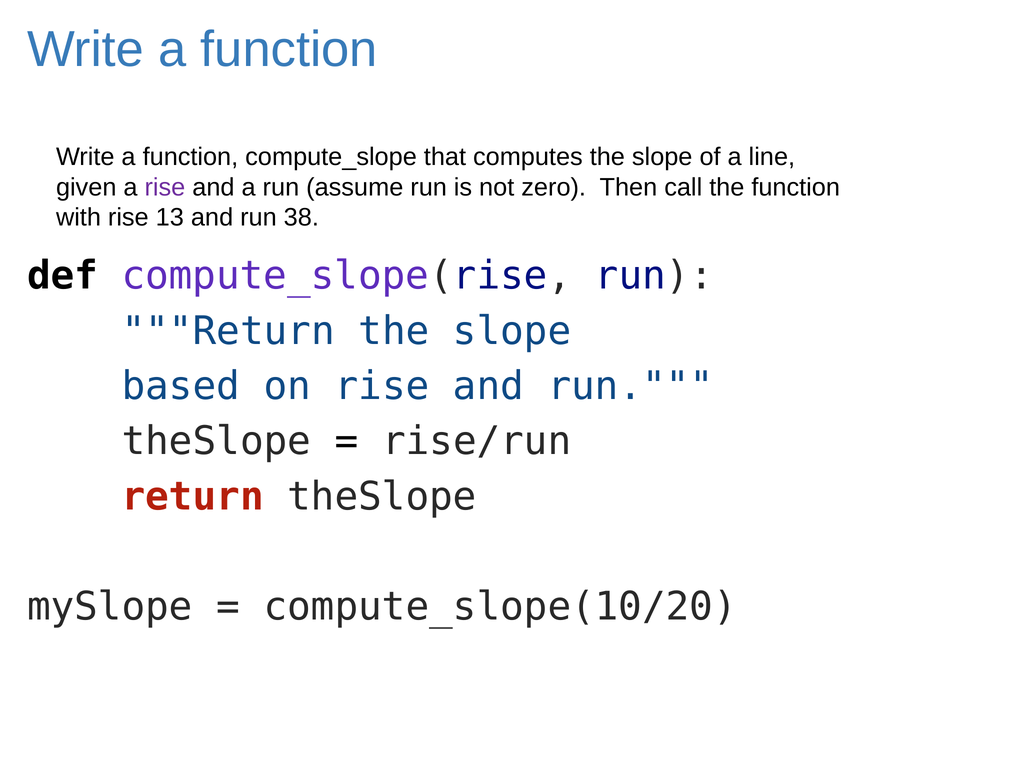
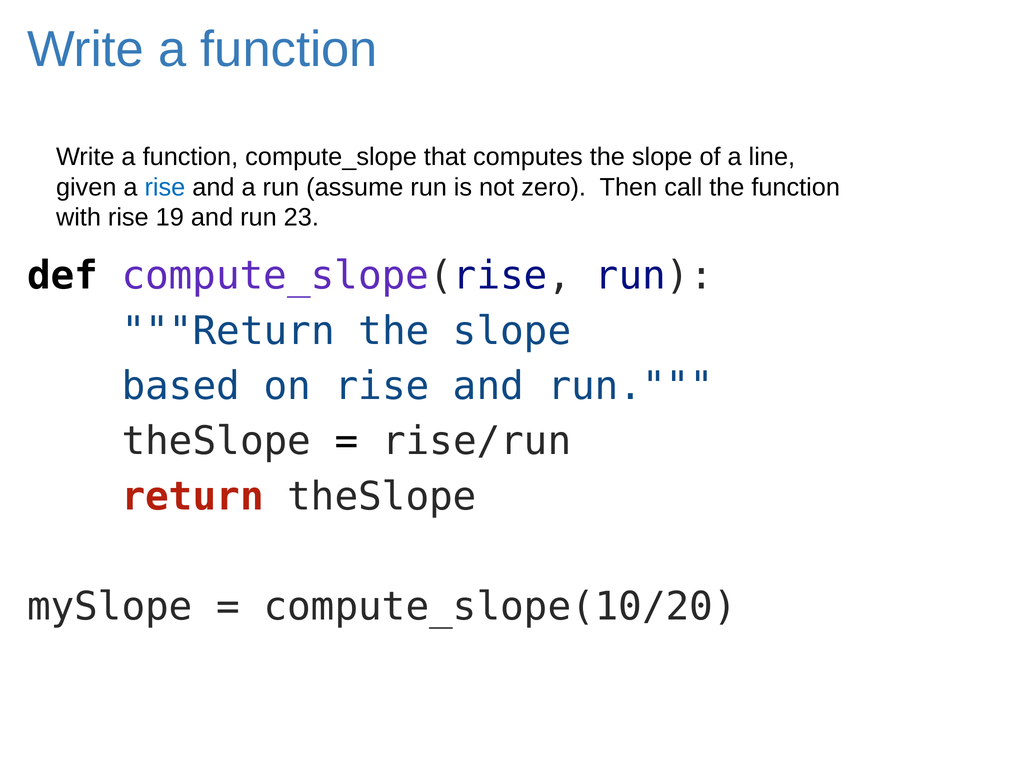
rise at (165, 187) colour: purple -> blue
13: 13 -> 19
38: 38 -> 23
